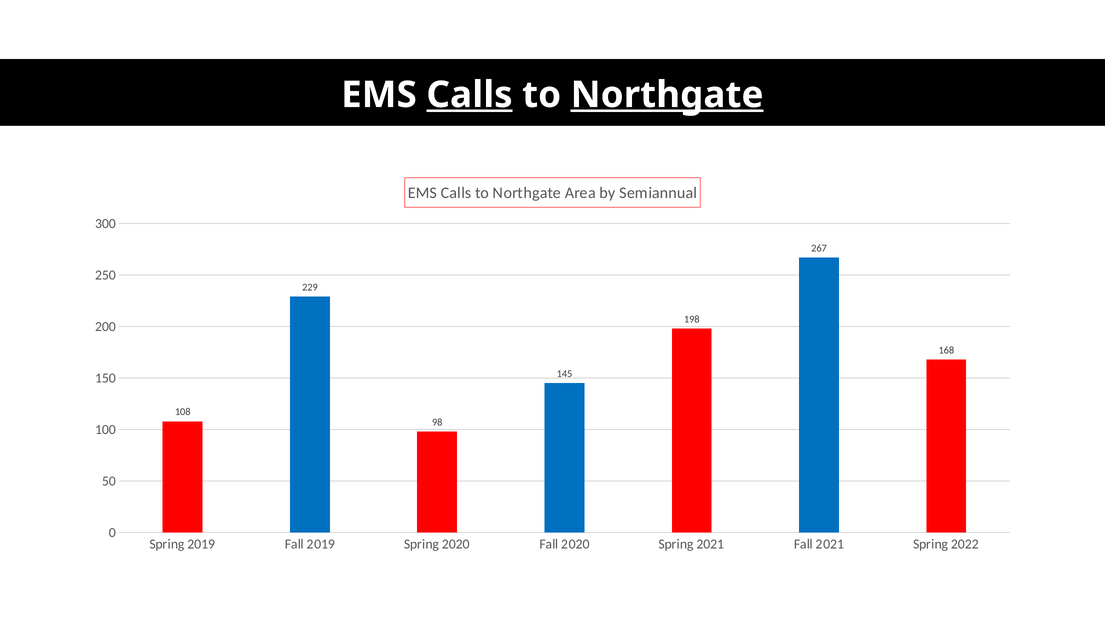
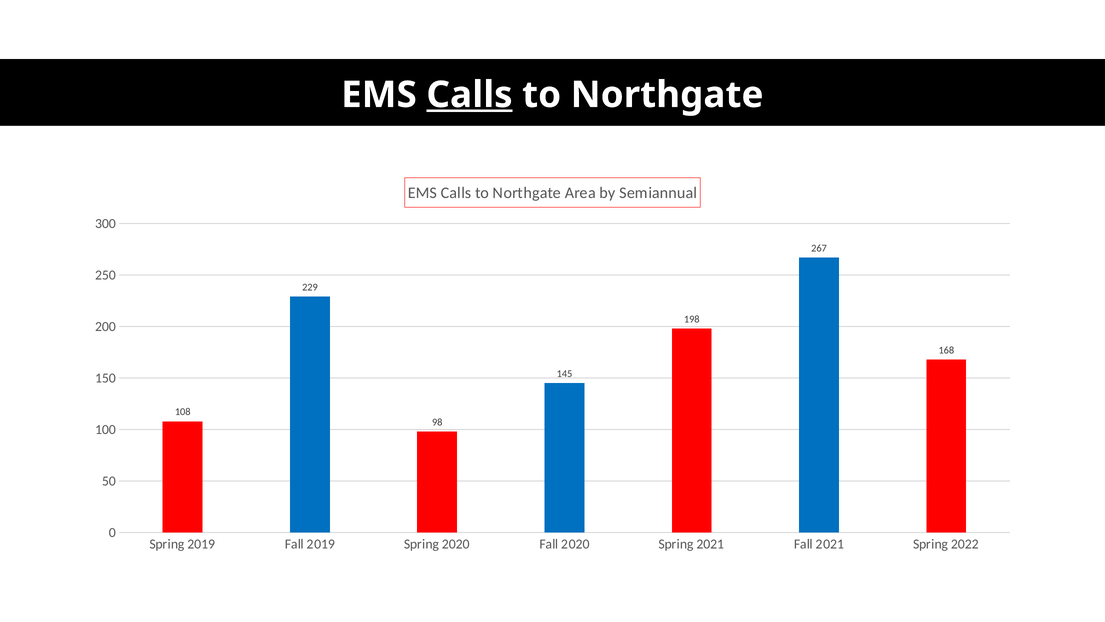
Northgate at (667, 95) underline: present -> none
